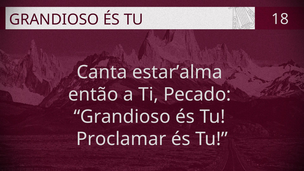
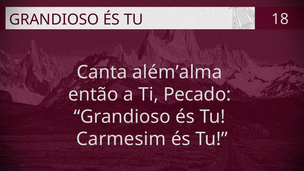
estar’alma: estar’alma -> além’alma
Proclamar: Proclamar -> Carmesim
